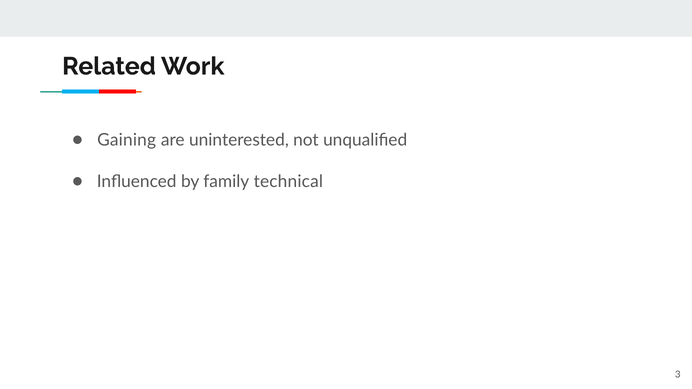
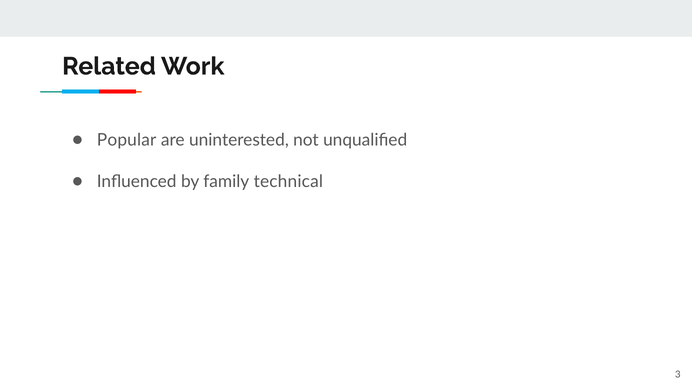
Gaining: Gaining -> Popular
